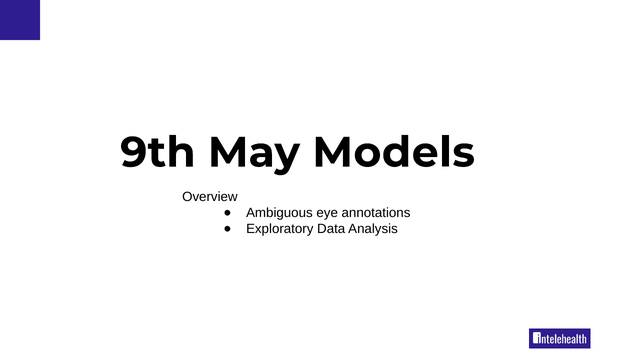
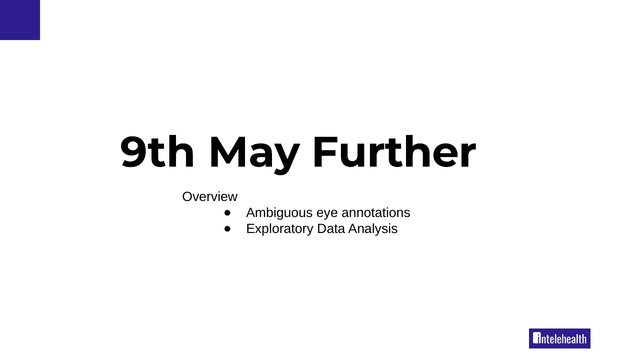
Models: Models -> Further
